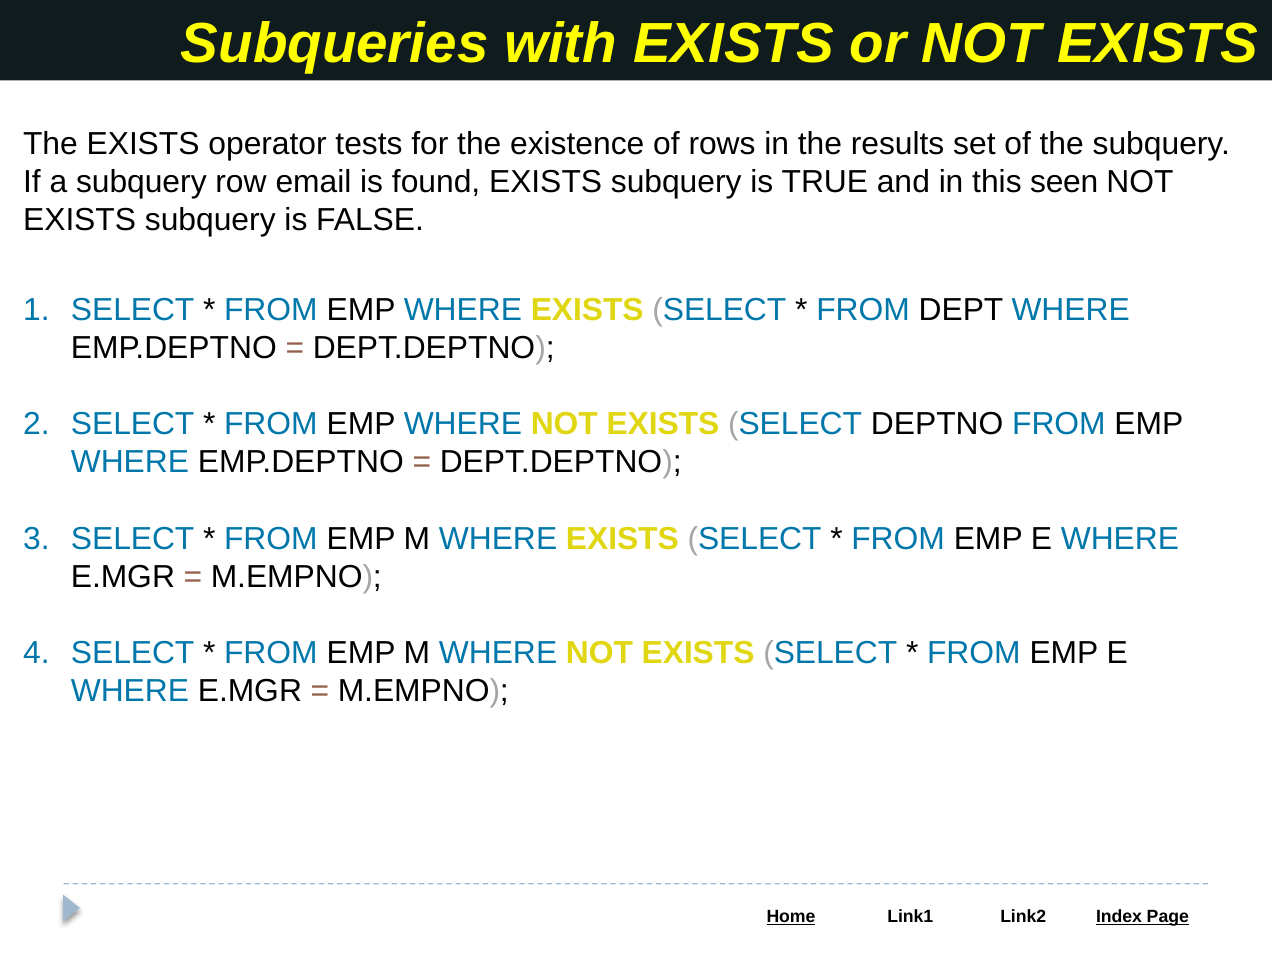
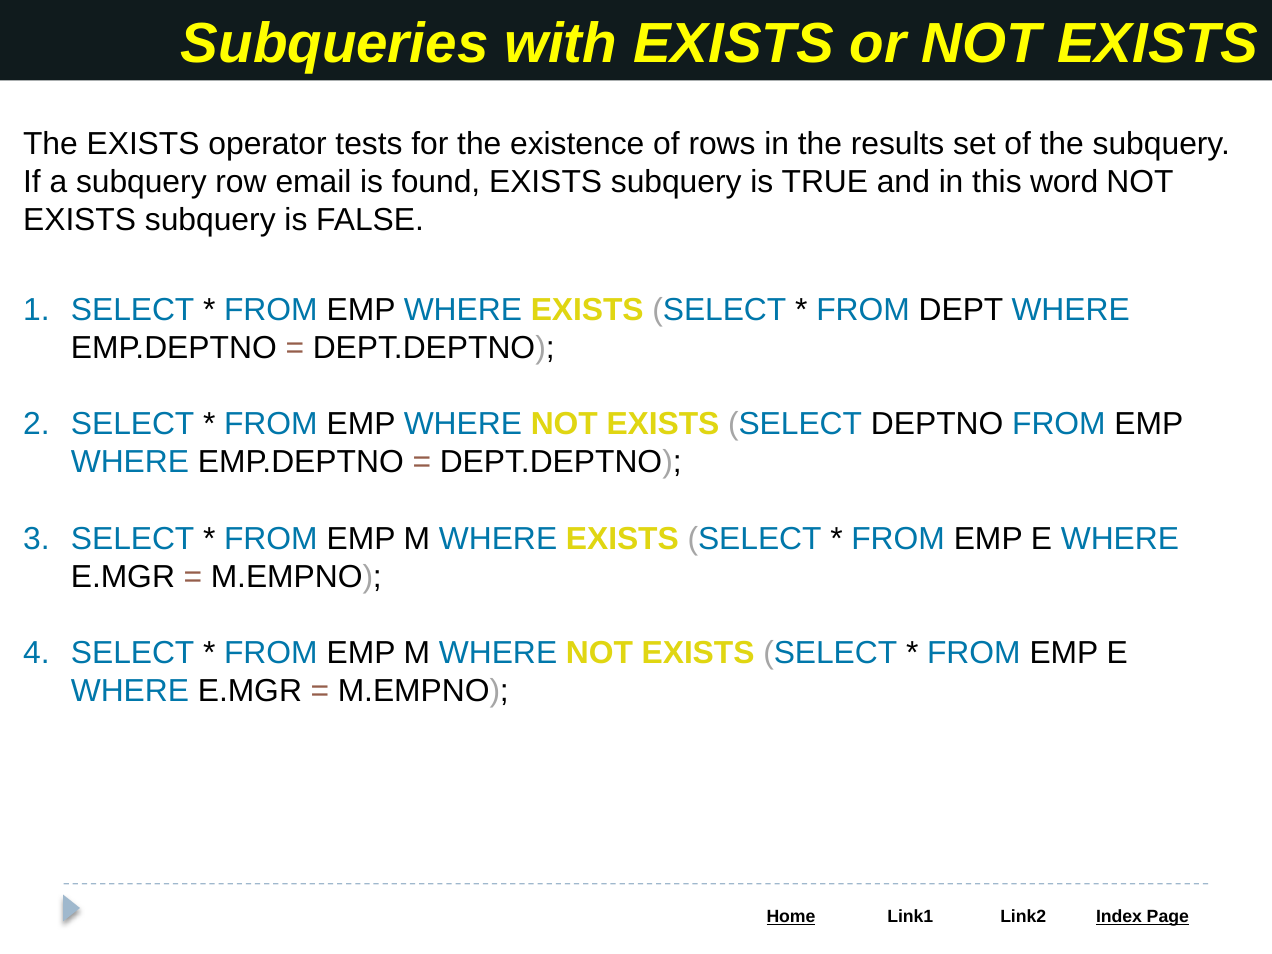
seen: seen -> word
